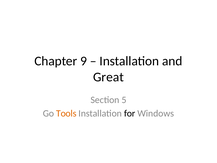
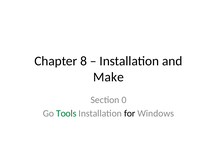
9: 9 -> 8
Great: Great -> Make
5: 5 -> 0
Tools colour: orange -> green
